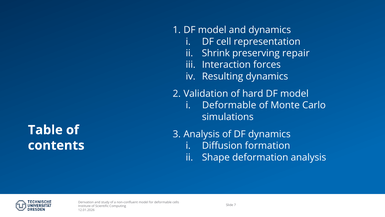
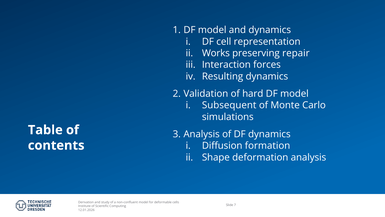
Shrink: Shrink -> Works
Deformable at (229, 105): Deformable -> Subsequent
